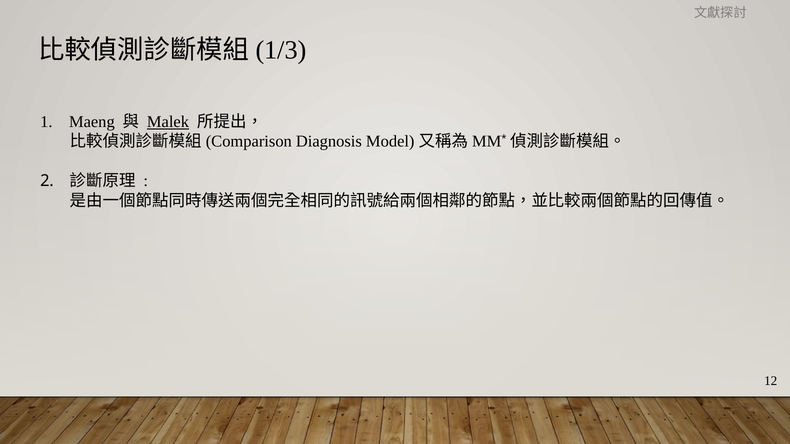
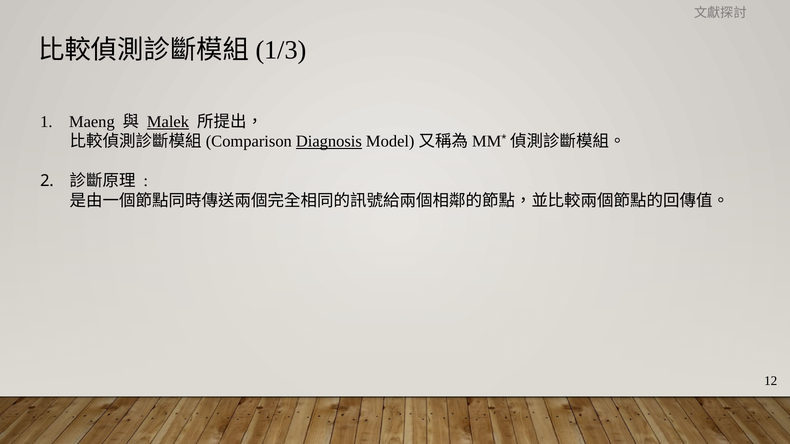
Diagnosis underline: none -> present
